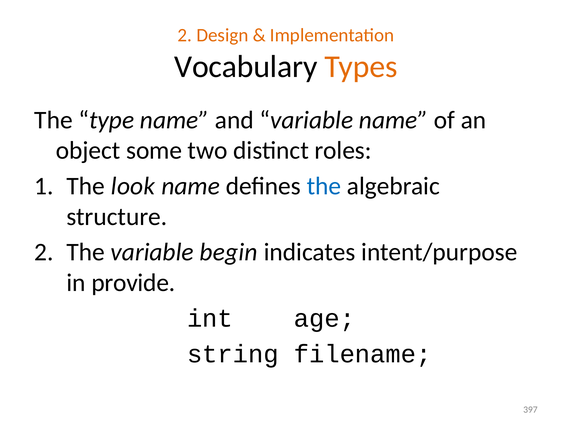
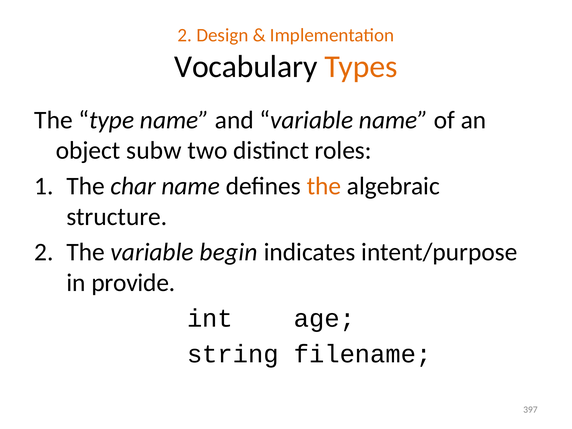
some: some -> subw
look: look -> char
the at (324, 186) colour: blue -> orange
